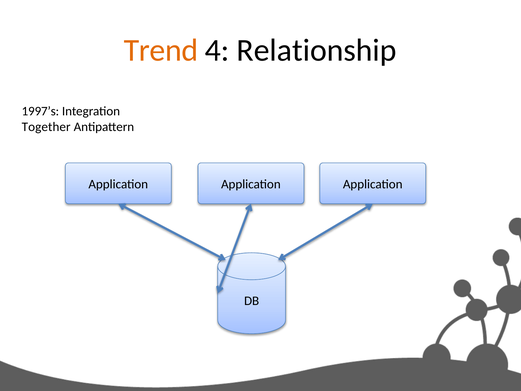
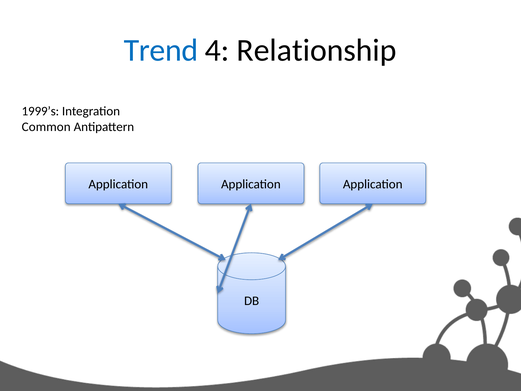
Trend colour: orange -> blue
1997’s: 1997’s -> 1999’s
Together: Together -> Common
